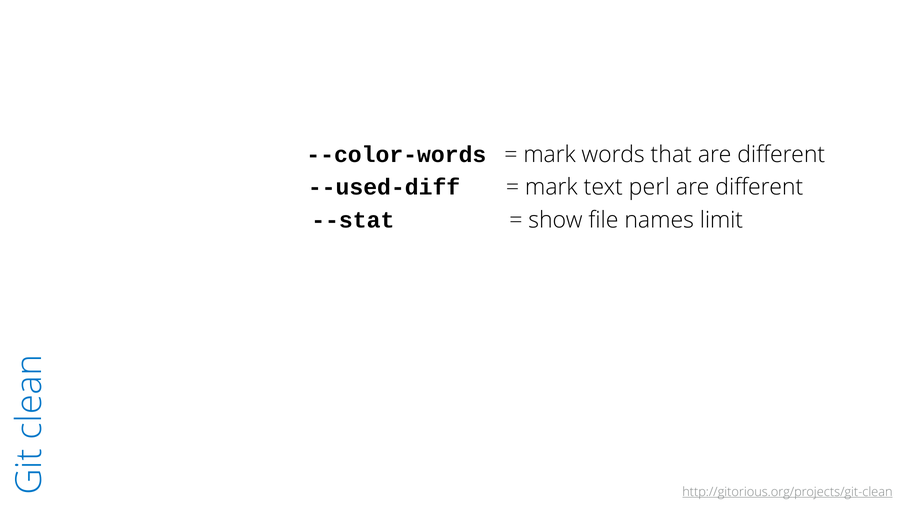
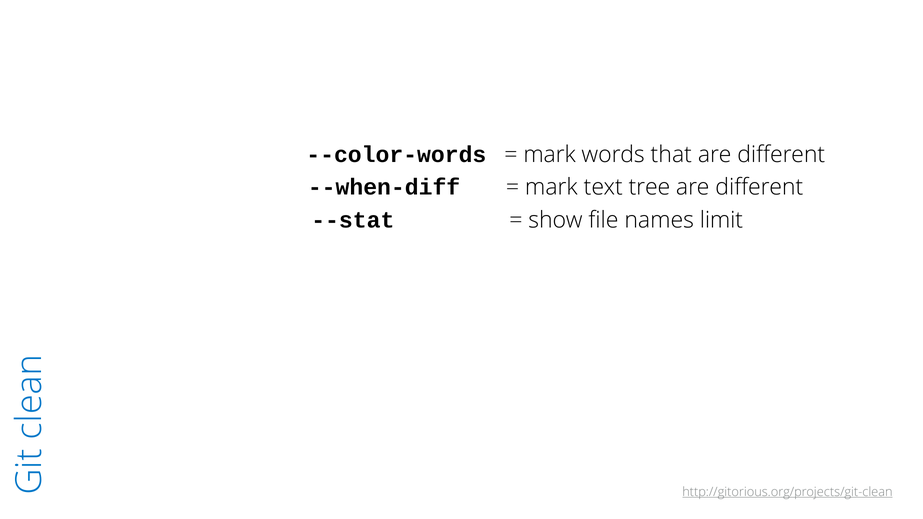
perl: perl -> tree
--used-diff: --used-diff -> --when-diff
